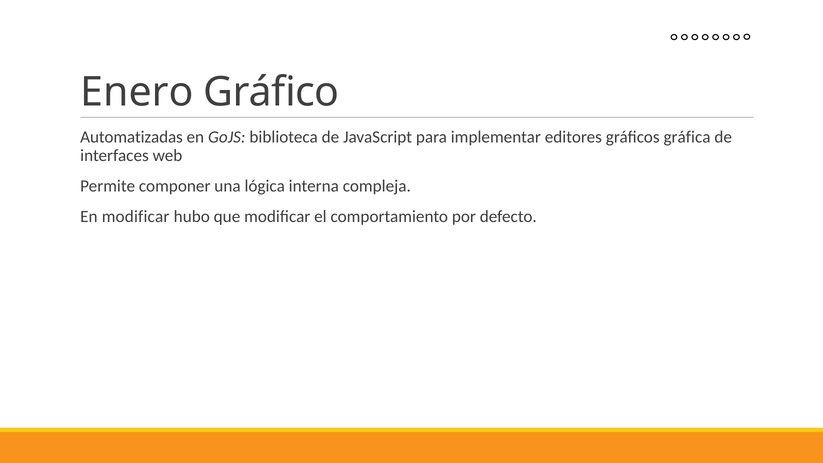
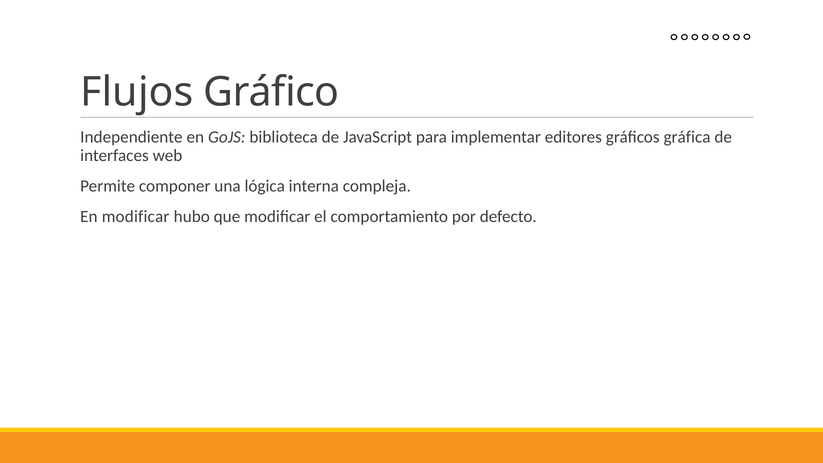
Enero: Enero -> Flujos
Automatizadas: Automatizadas -> Independiente
